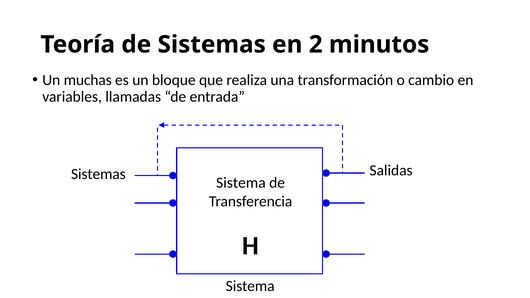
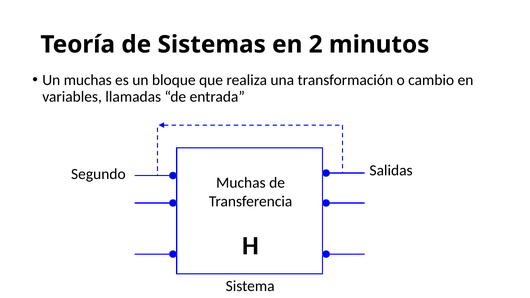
Sistemas at (98, 174): Sistemas -> Segundo
Sistema at (241, 183): Sistema -> Muchas
